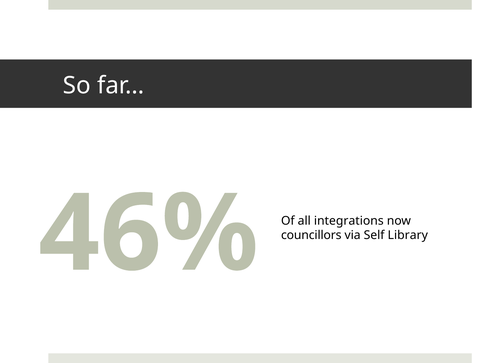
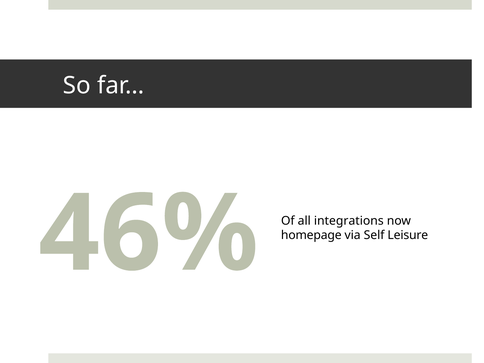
councillors: councillors -> homepage
Library: Library -> Leisure
